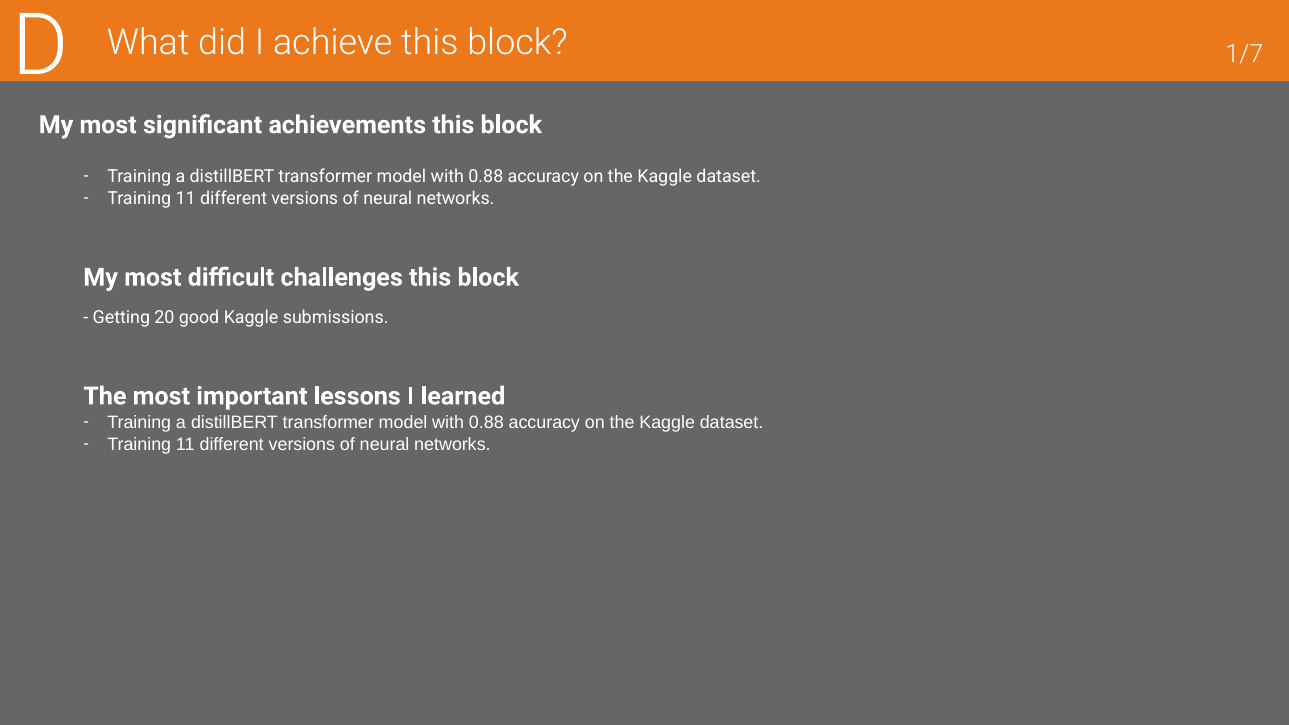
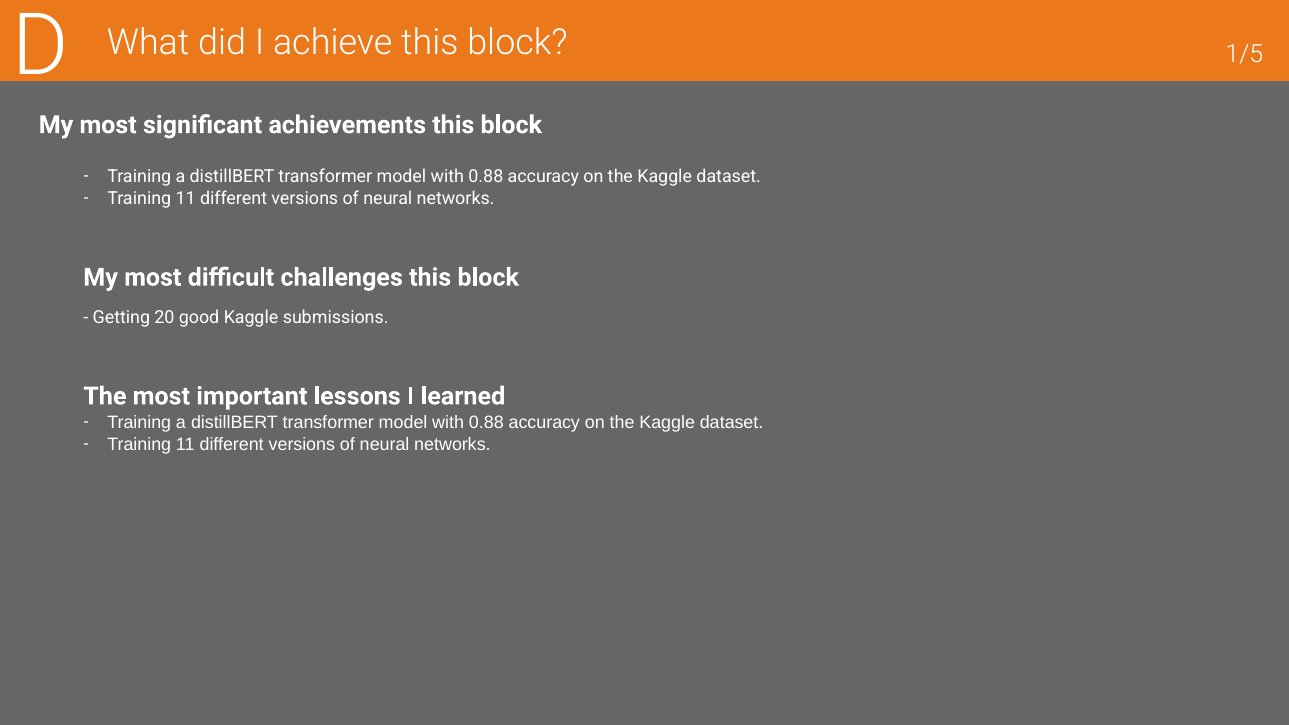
1/7: 1/7 -> 1/5
